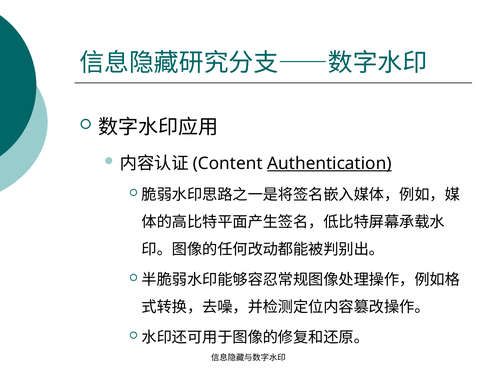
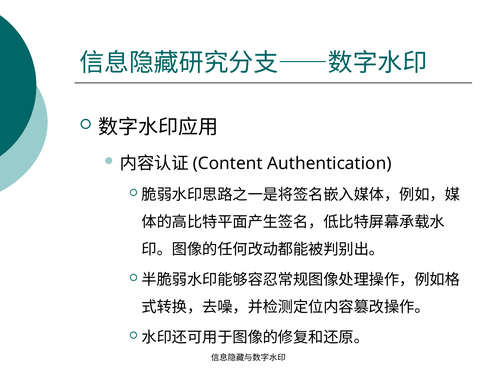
Authentication underline: present -> none
